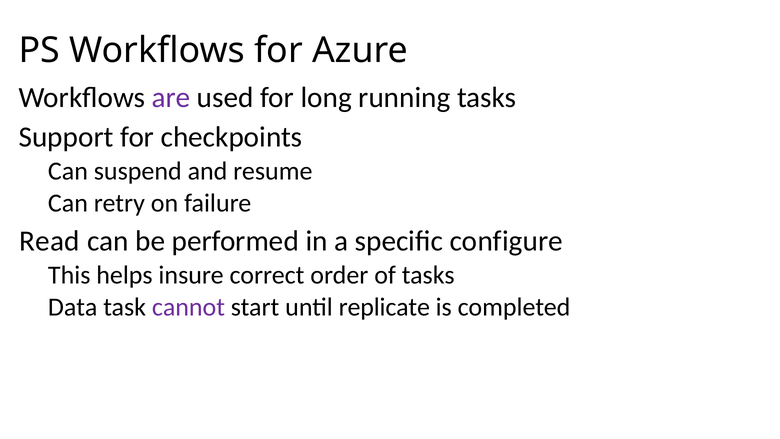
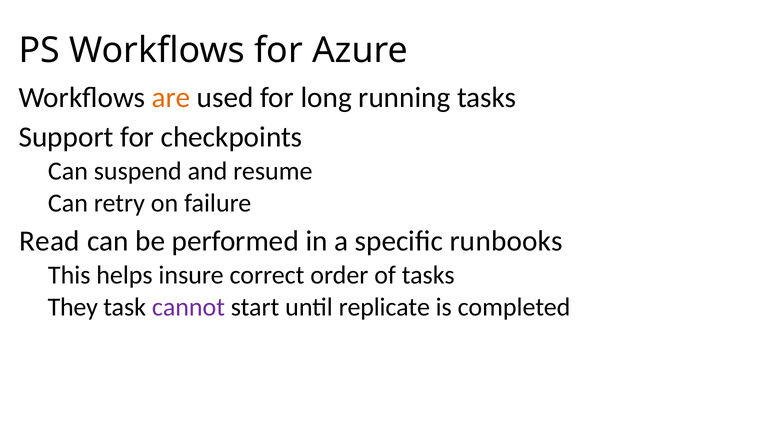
are colour: purple -> orange
configure: configure -> runbooks
Data: Data -> They
